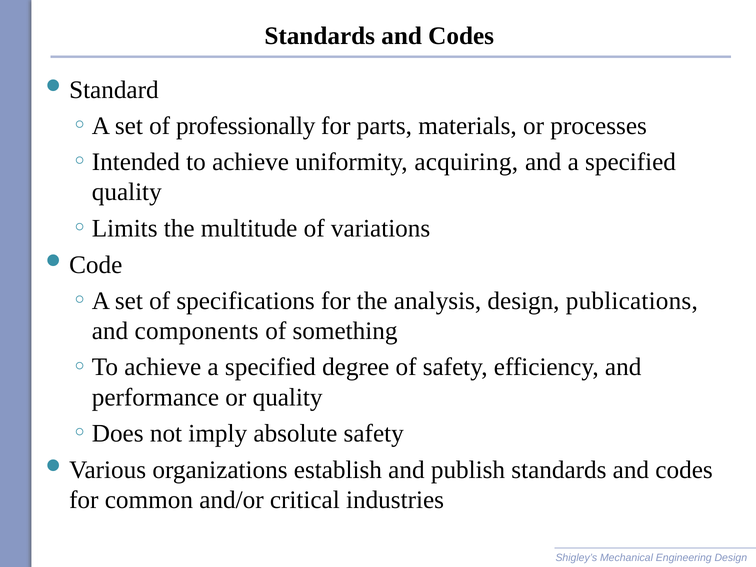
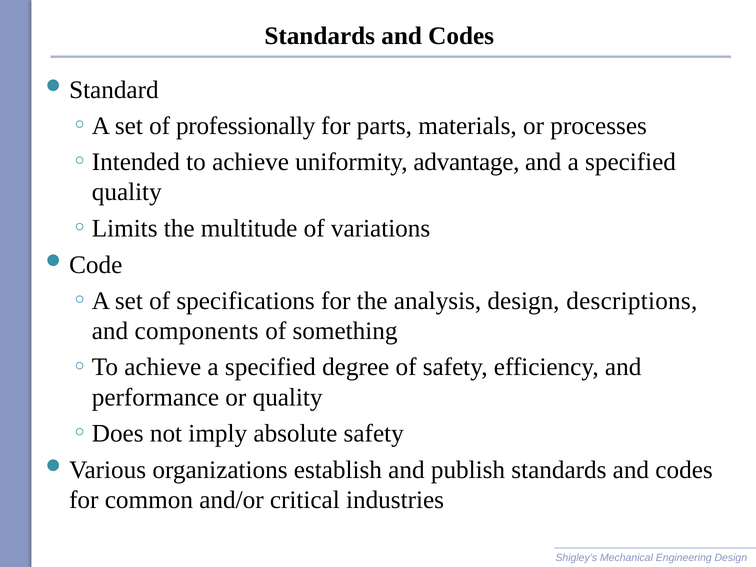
acquiring: acquiring -> advantage
publications: publications -> descriptions
